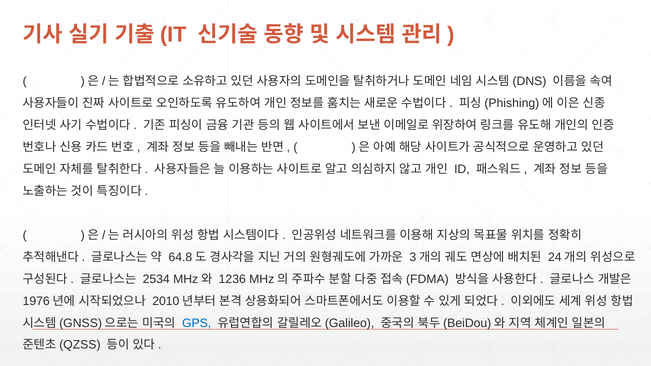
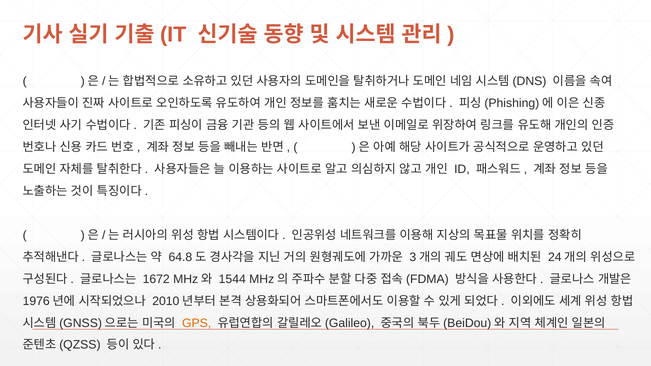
2534: 2534 -> 1672
1236: 1236 -> 1544
GPS colour: blue -> orange
